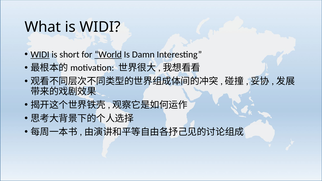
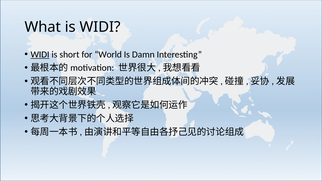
World underline: present -> none
